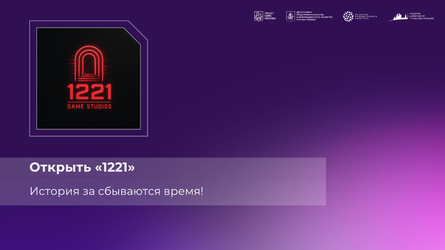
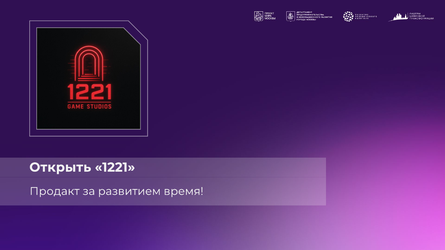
История: История -> Продакт
сбываются: сбываются -> развитием
